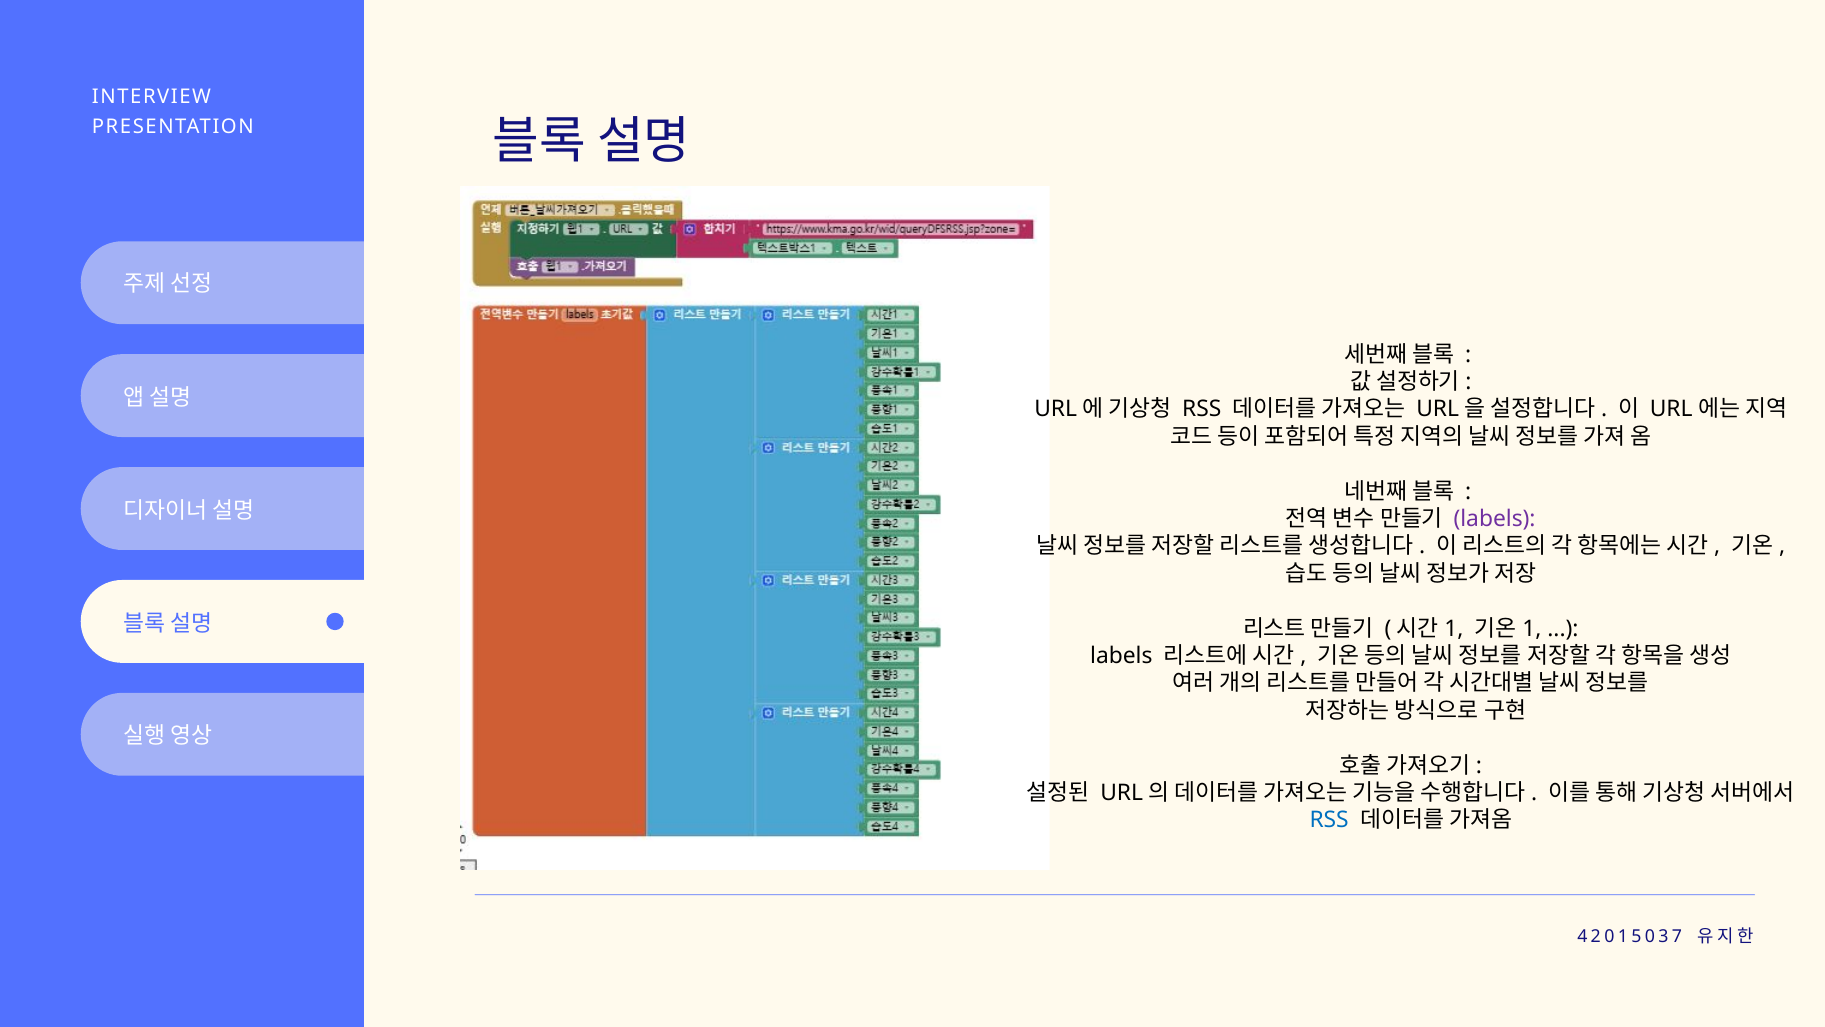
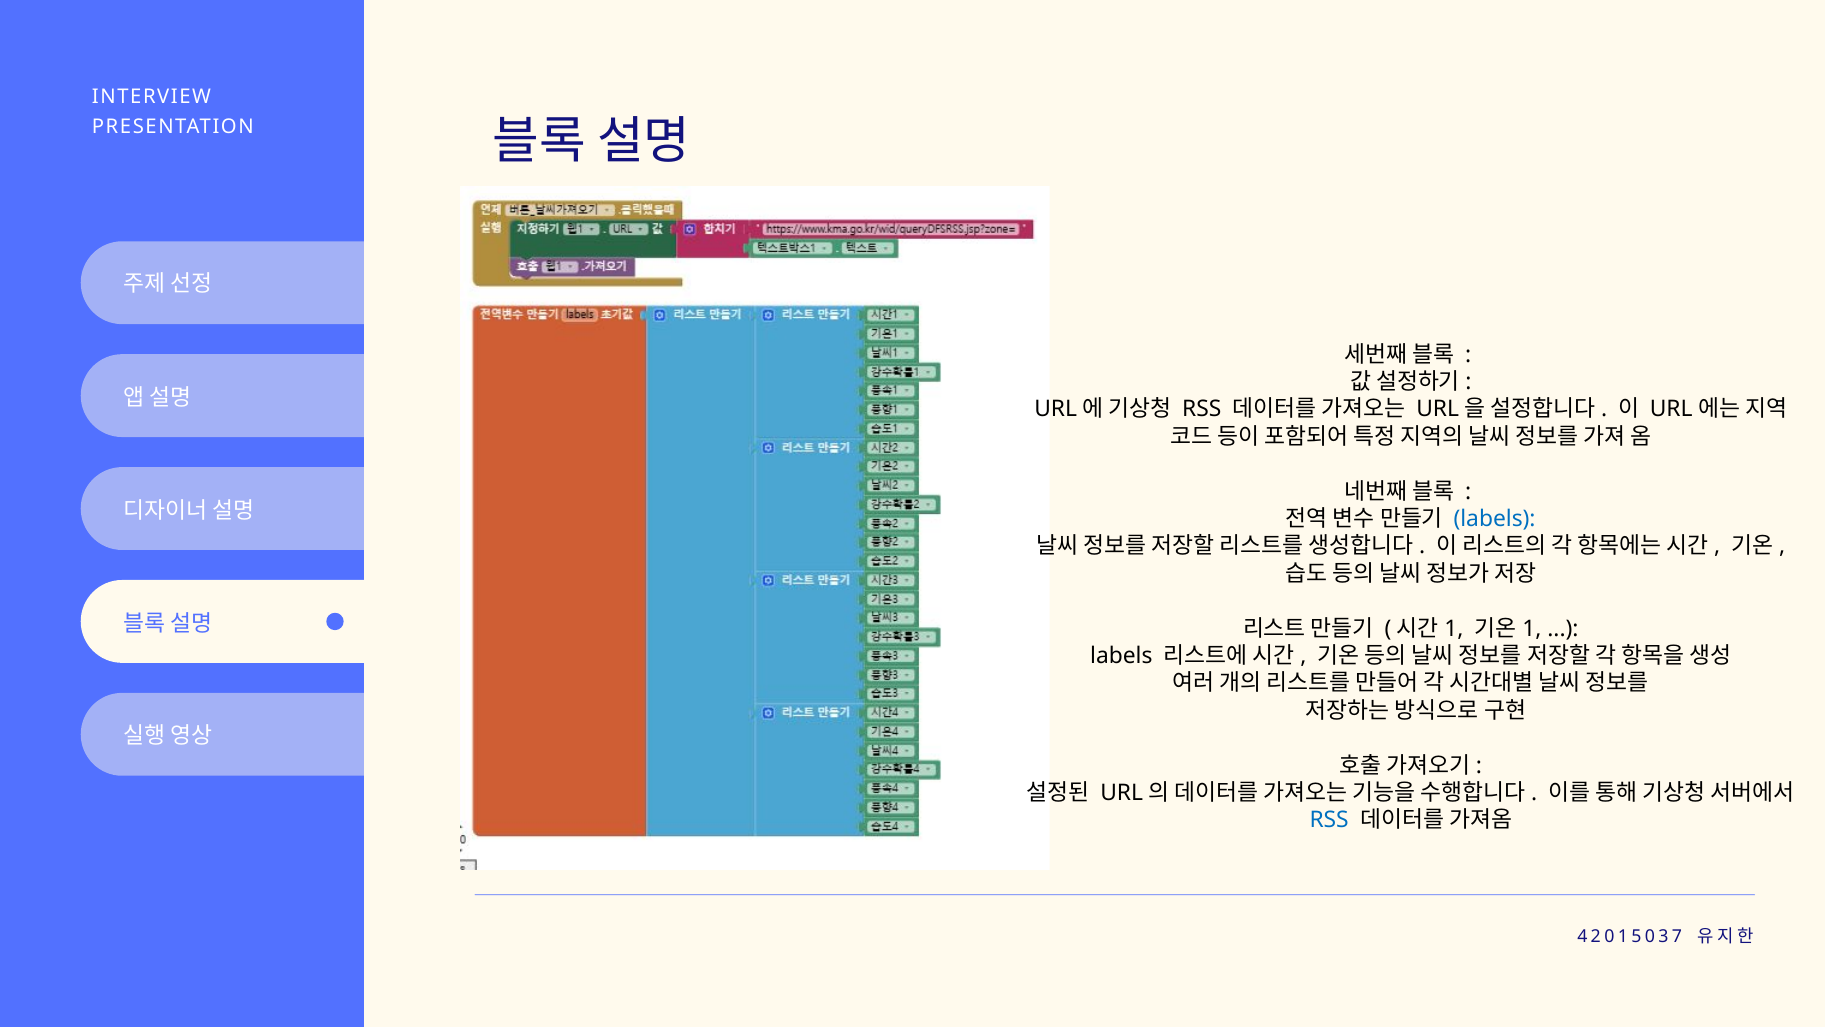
labels at (1495, 519) colour: purple -> blue
